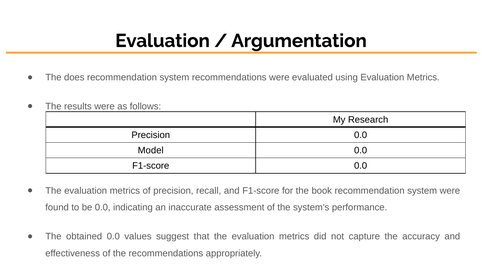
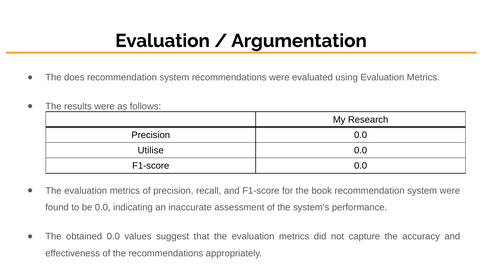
Model: Model -> Utilise
